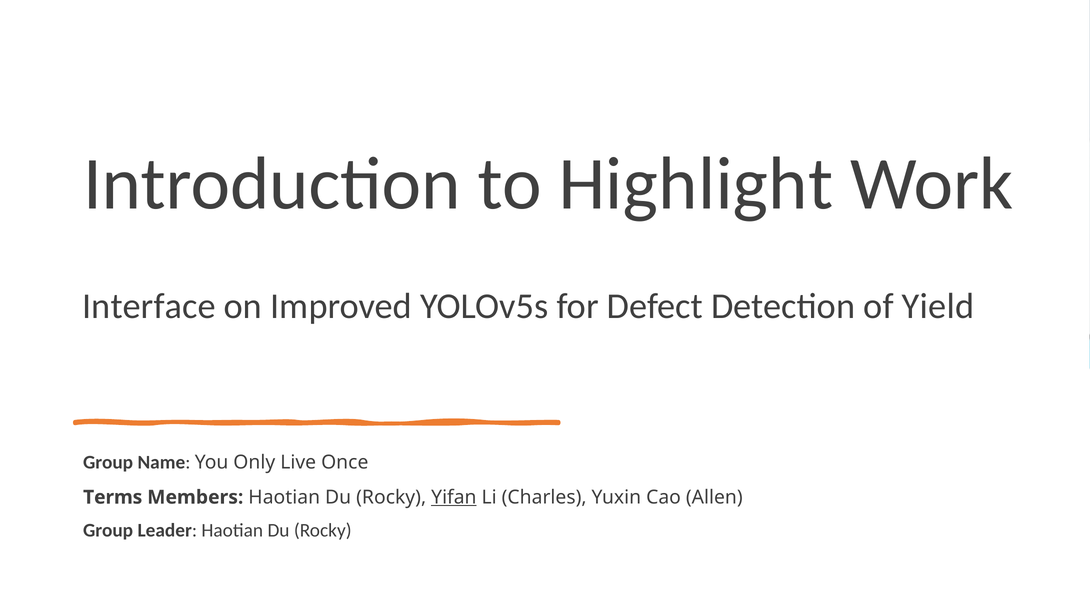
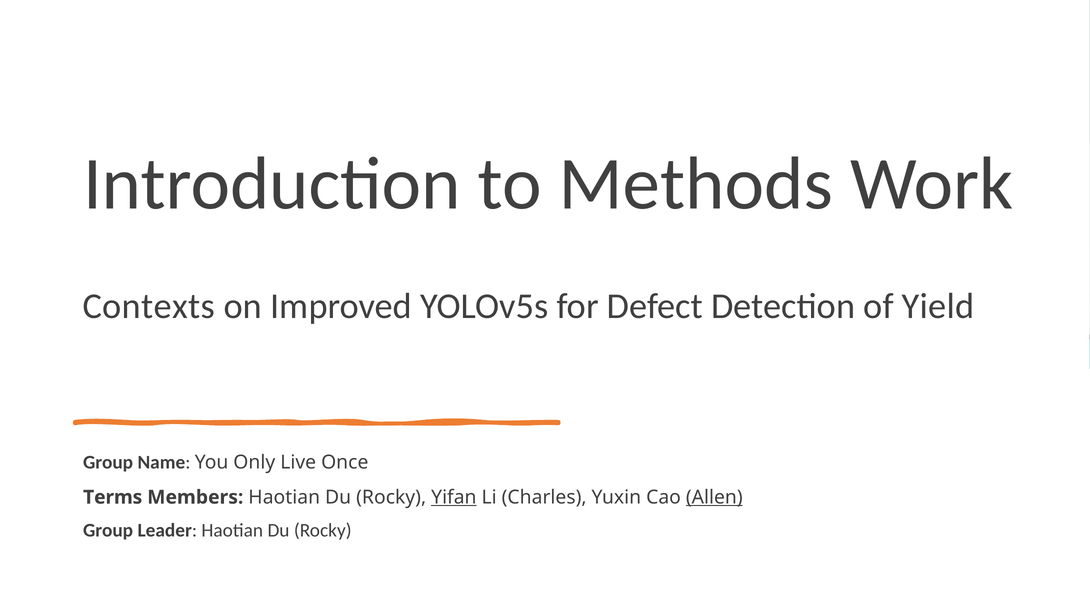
Highlight: Highlight -> Methods
Interface: Interface -> Contexts
Allen underline: none -> present
